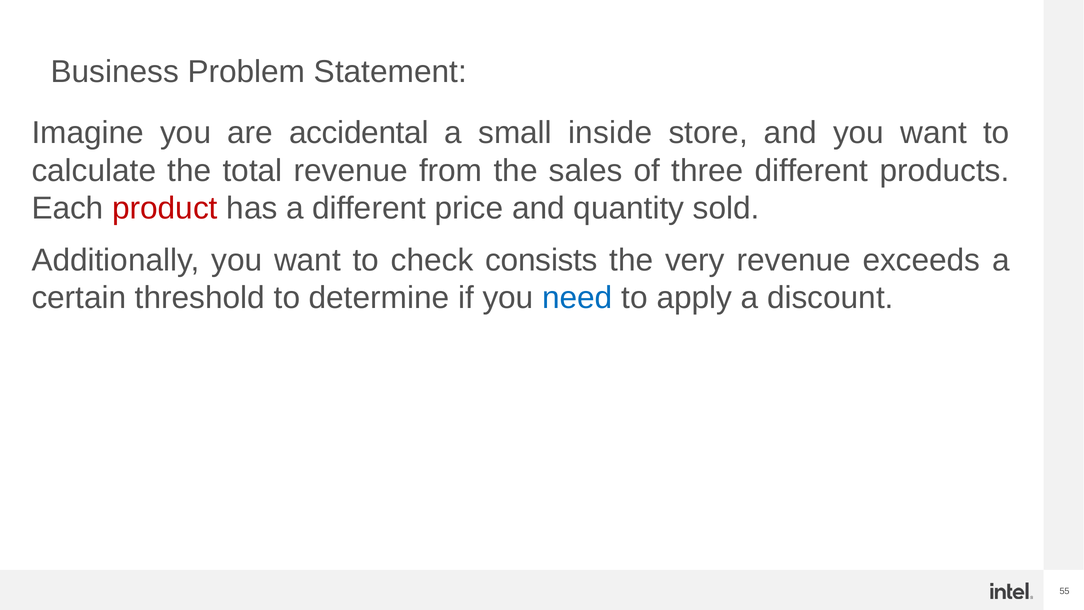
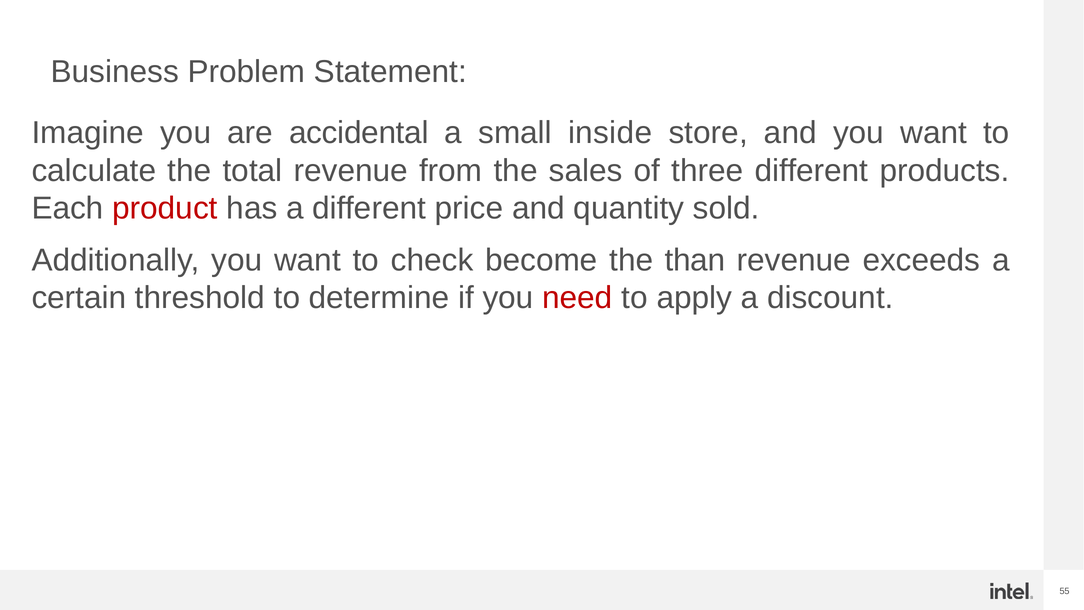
consists: consists -> become
very: very -> than
need colour: blue -> red
